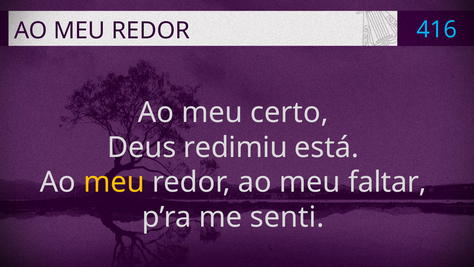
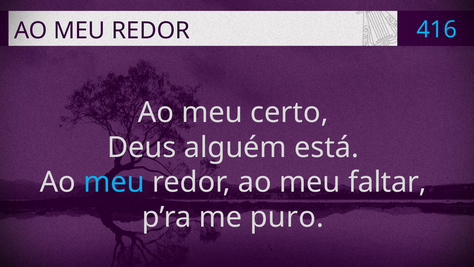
redimiu: redimiu -> alguém
meu at (114, 182) colour: yellow -> light blue
senti: senti -> puro
